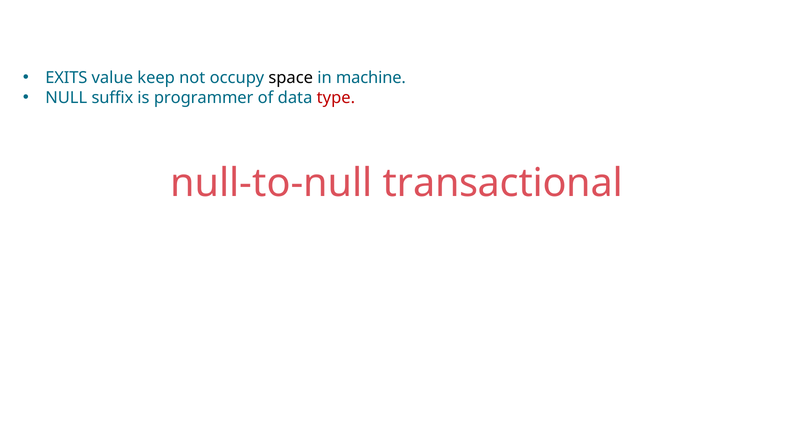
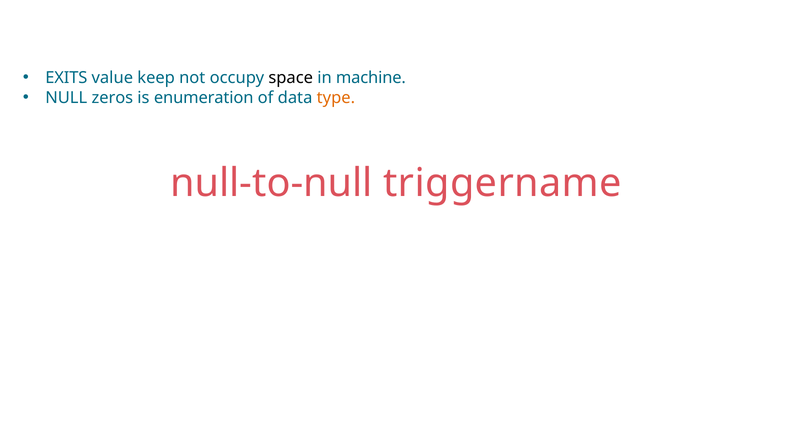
suffix: suffix -> zeros
programmer: programmer -> enumeration
type colour: red -> orange
transactional: transactional -> triggername
